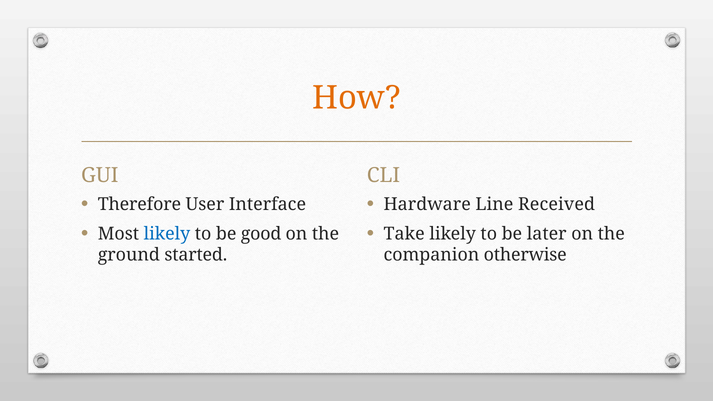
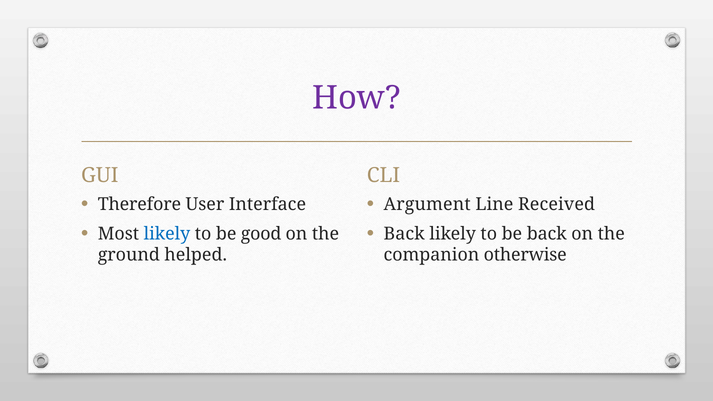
How colour: orange -> purple
Hardware: Hardware -> Argument
Take at (404, 234): Take -> Back
be later: later -> back
started: started -> helped
